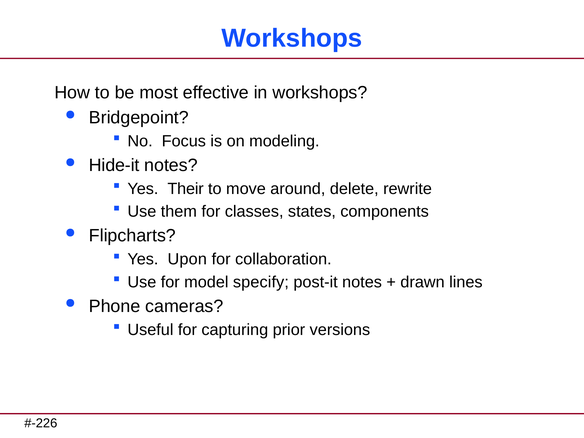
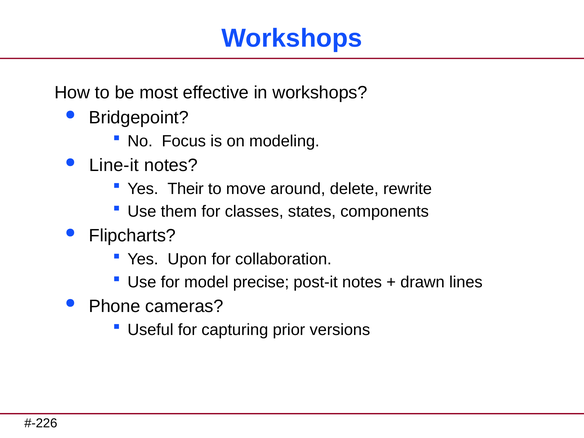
Hide-it: Hide-it -> Line-it
specify: specify -> precise
